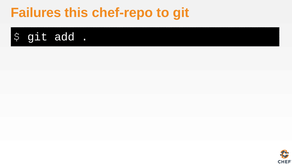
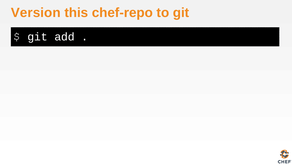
Failures: Failures -> Version
